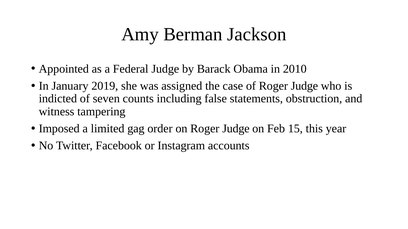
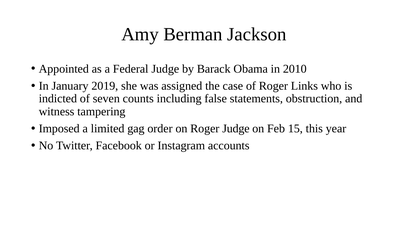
of Roger Judge: Judge -> Links
